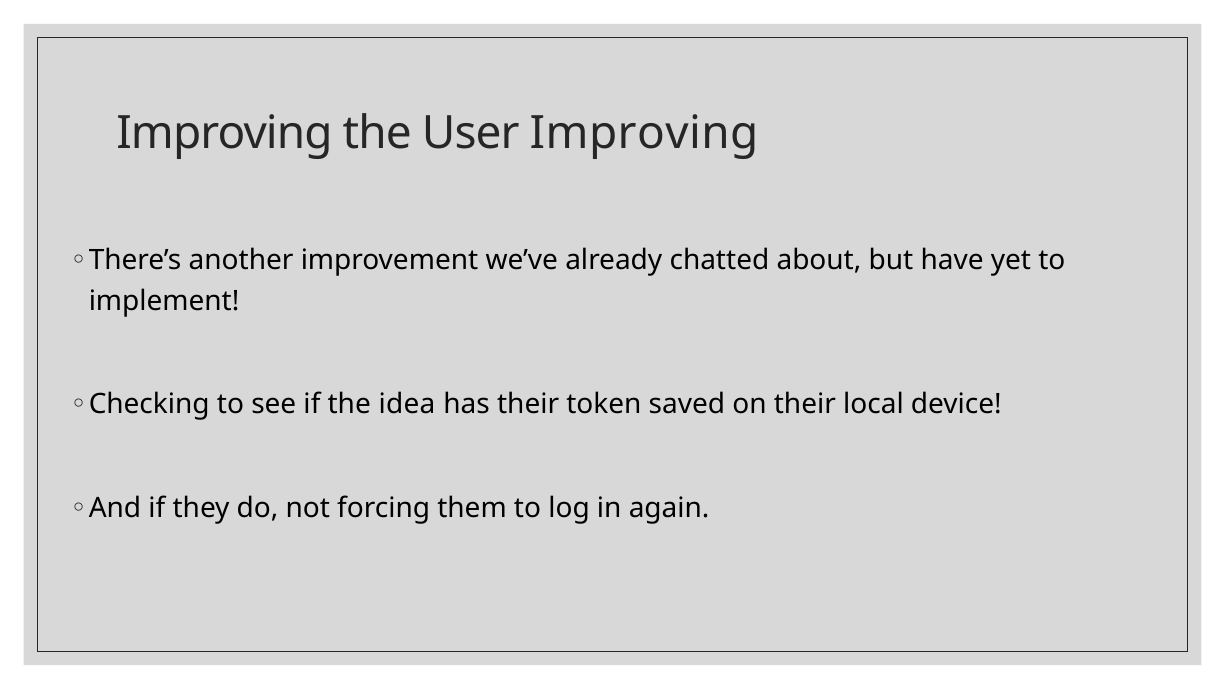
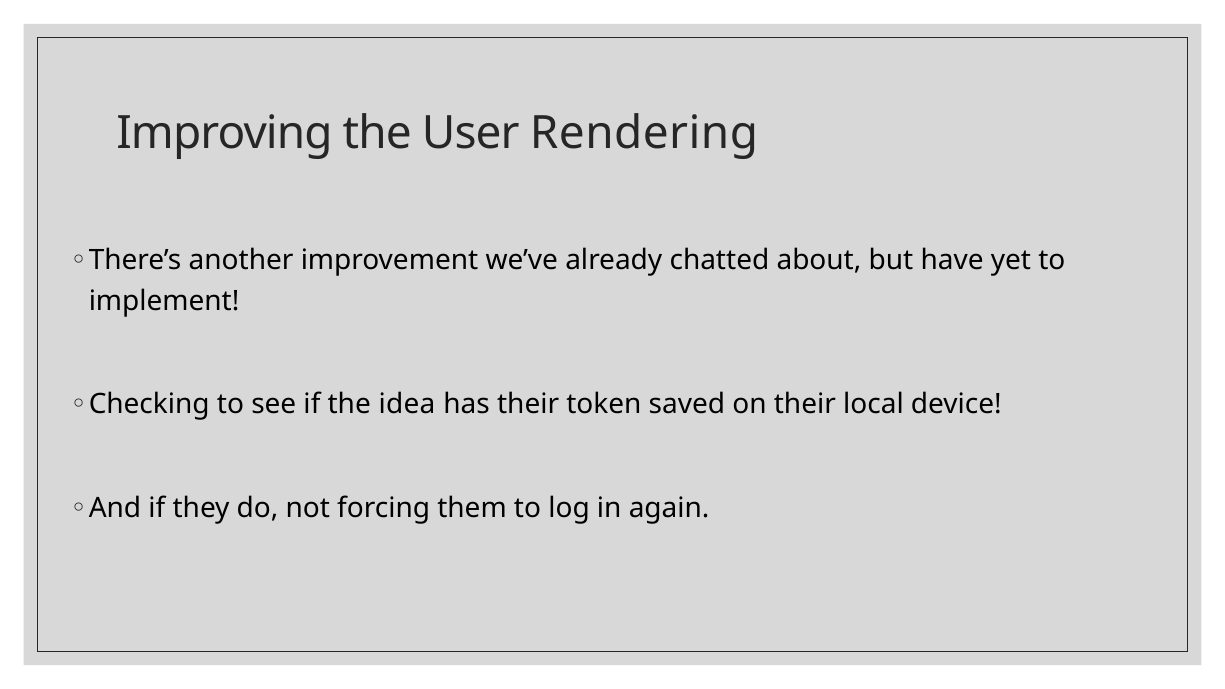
User Improving: Improving -> Rendering
